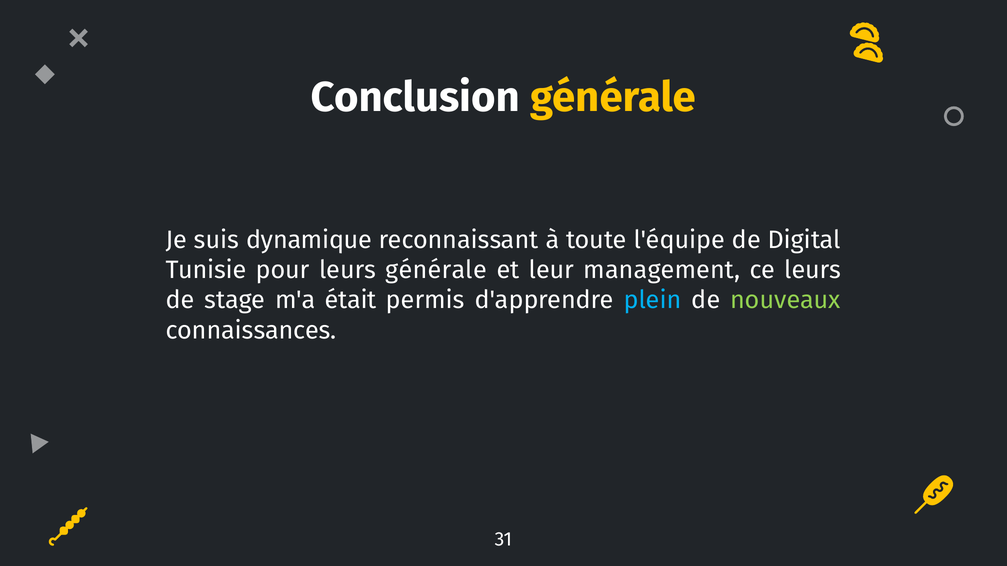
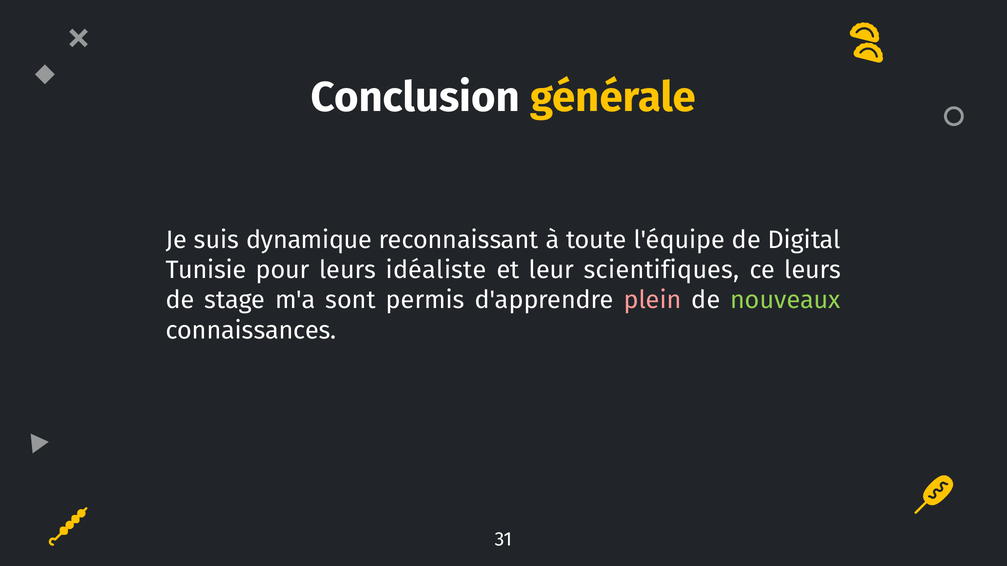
leurs générale: générale -> idéaliste
management: management -> scientifiques
était: était -> sont
plein colour: light blue -> pink
